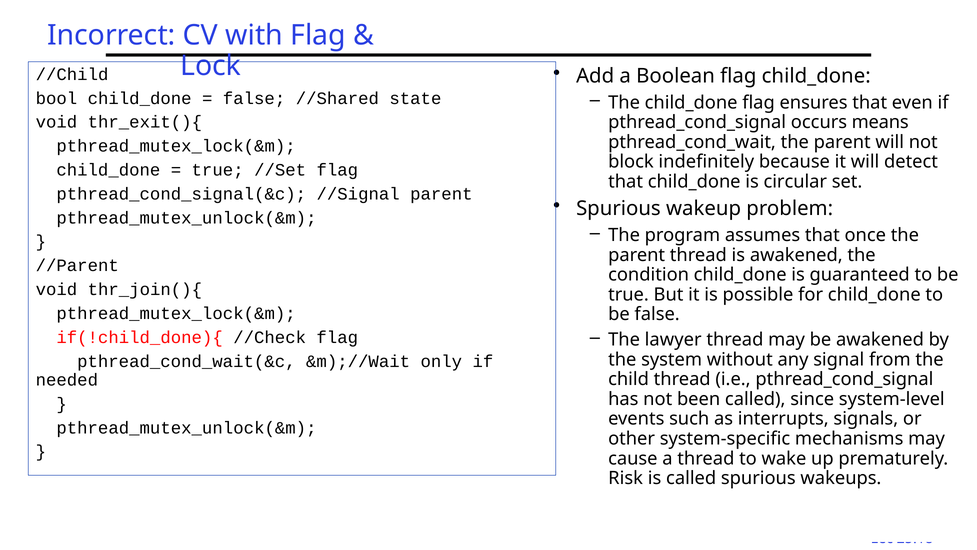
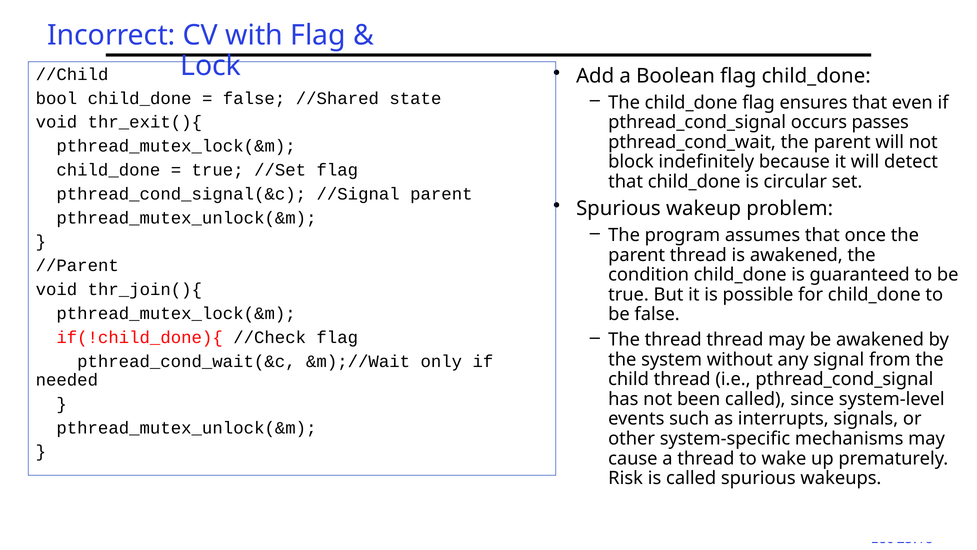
means: means -> passes
The lawyer: lawyer -> thread
